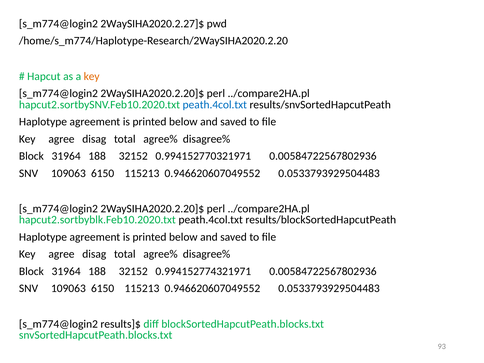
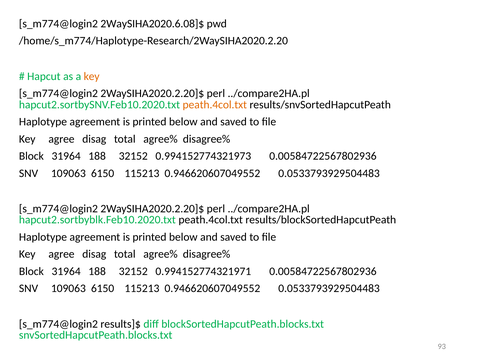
2WaySIHA2020.2.27]$: 2WaySIHA2020.2.27]$ -> 2WaySIHA2020.6.08]$
peath.4col.txt at (215, 105) colour: blue -> orange
0.994152770321971: 0.994152770321971 -> 0.994152774321973
